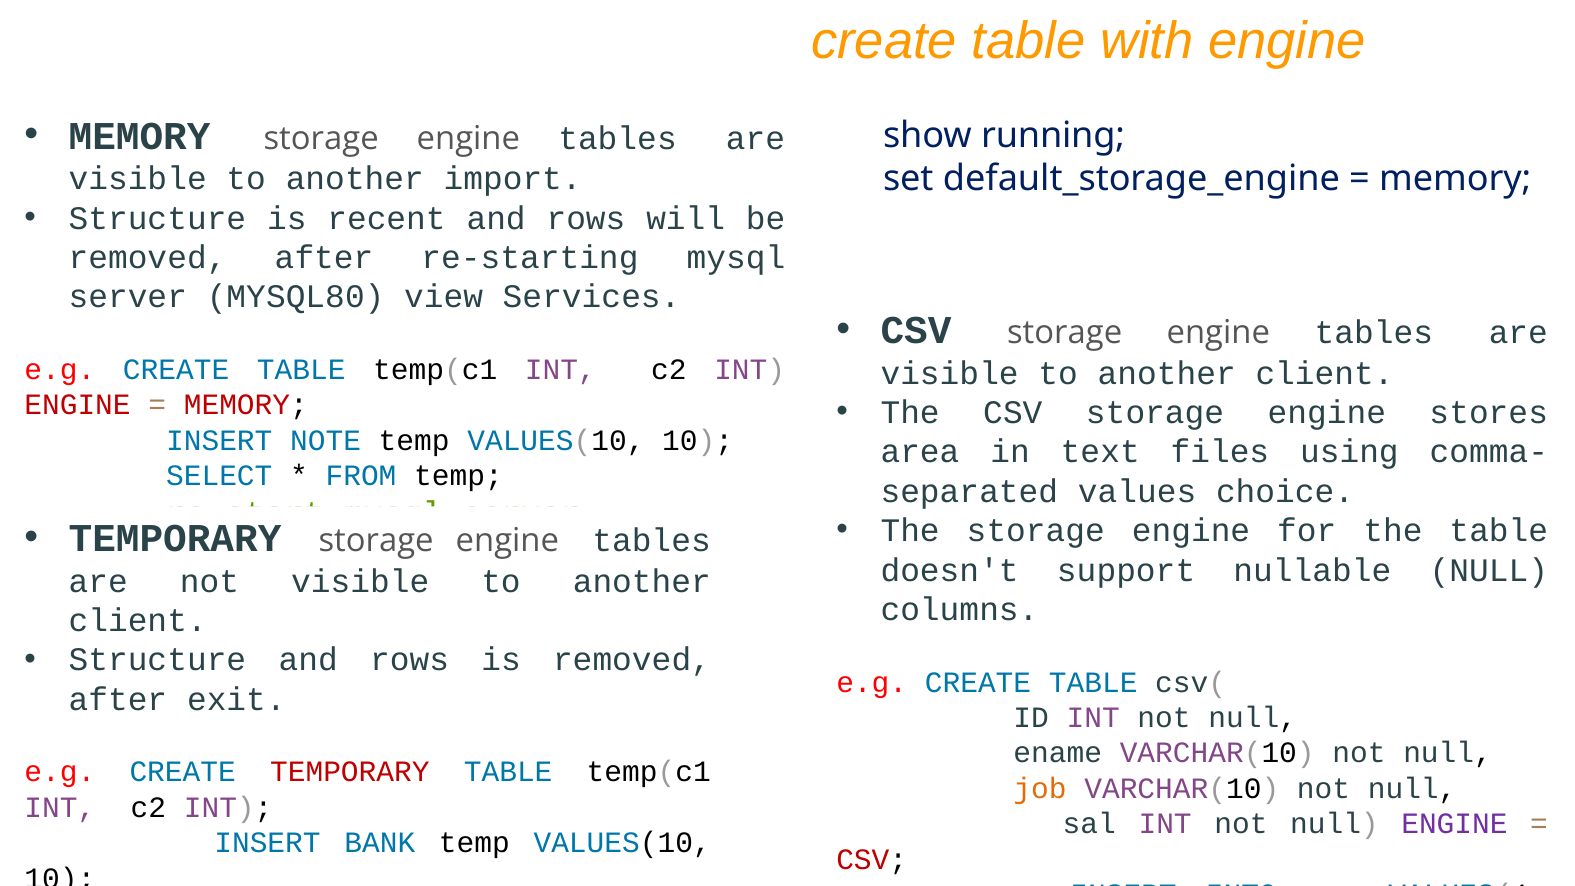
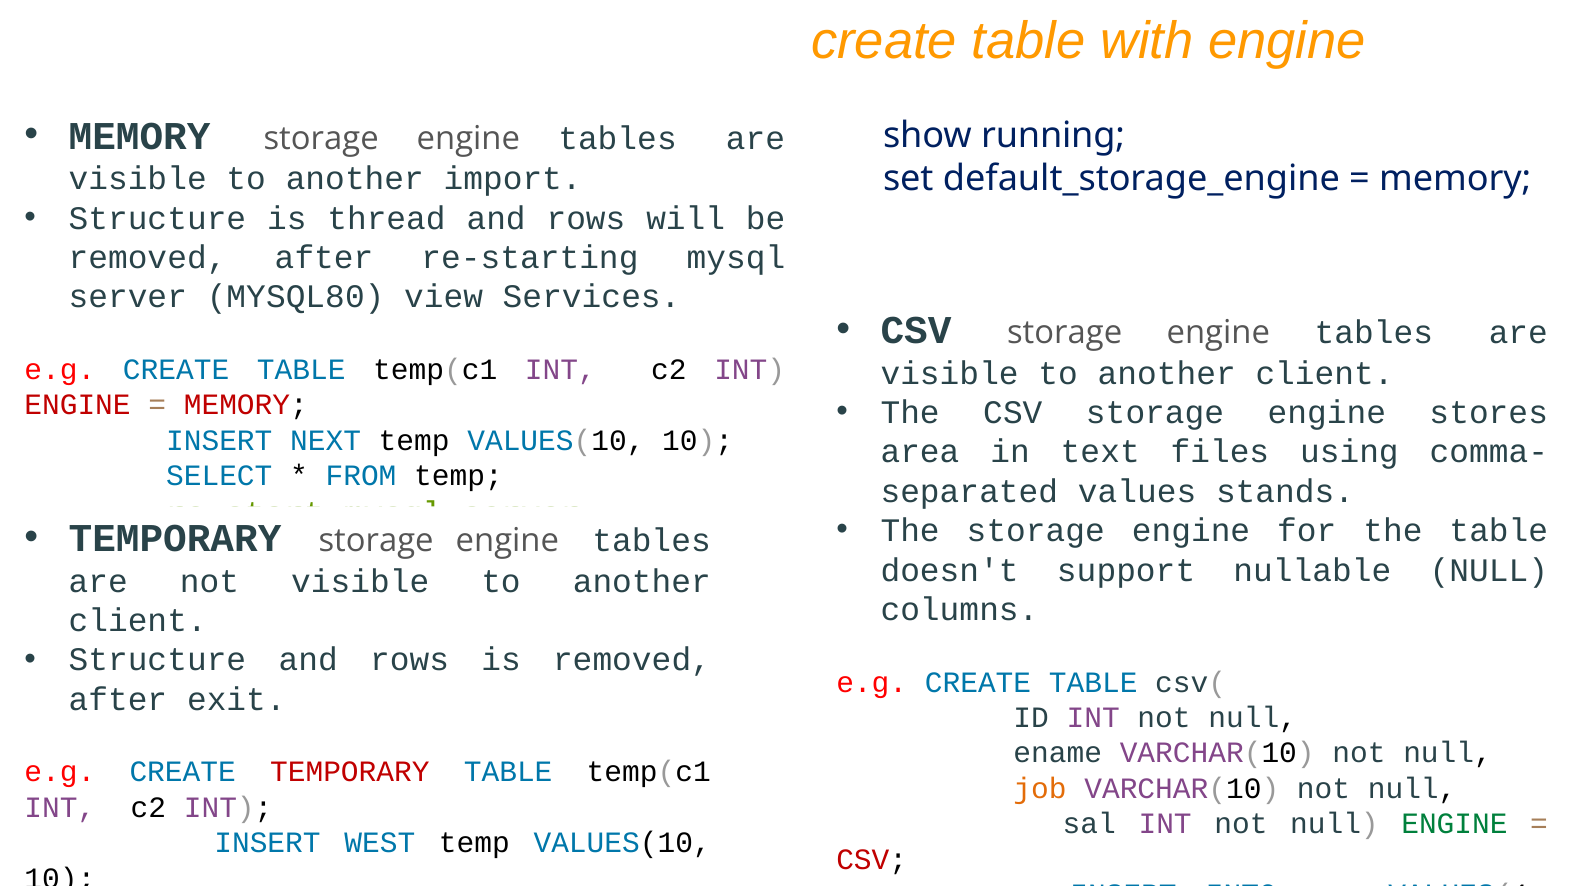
recent: recent -> thread
NOTE: NOTE -> NEXT
choice: choice -> stands
ENGINE at (1454, 824) colour: purple -> green
BANK: BANK -> WEST
